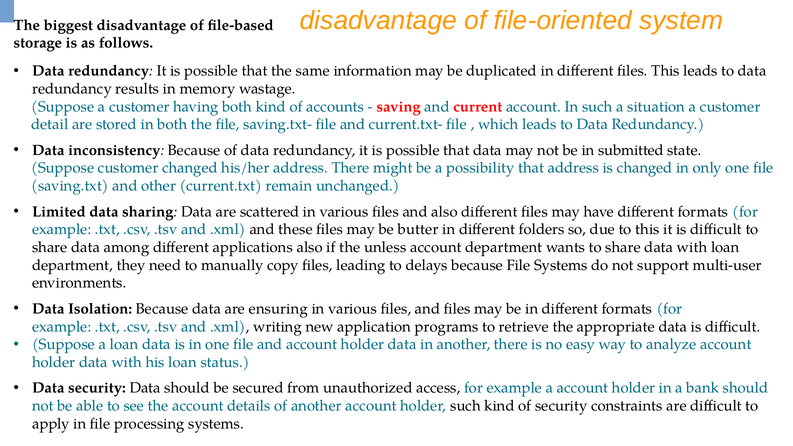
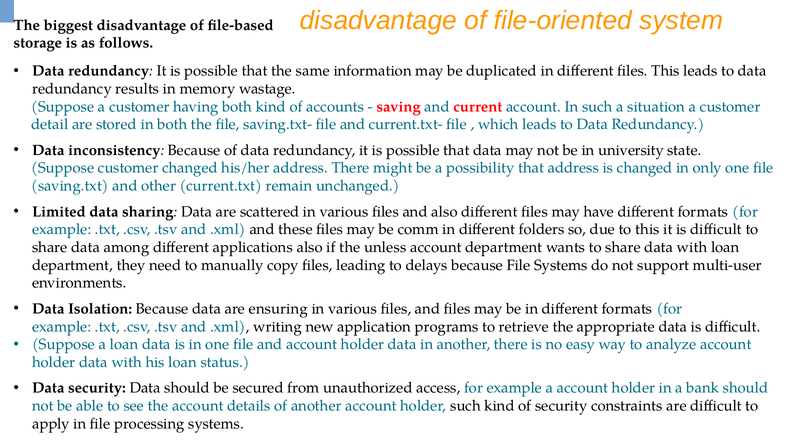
submitted: submitted -> university
butter: butter -> comm
